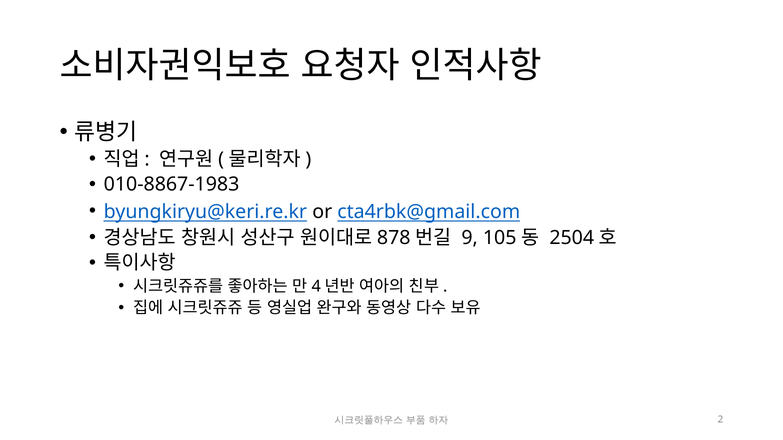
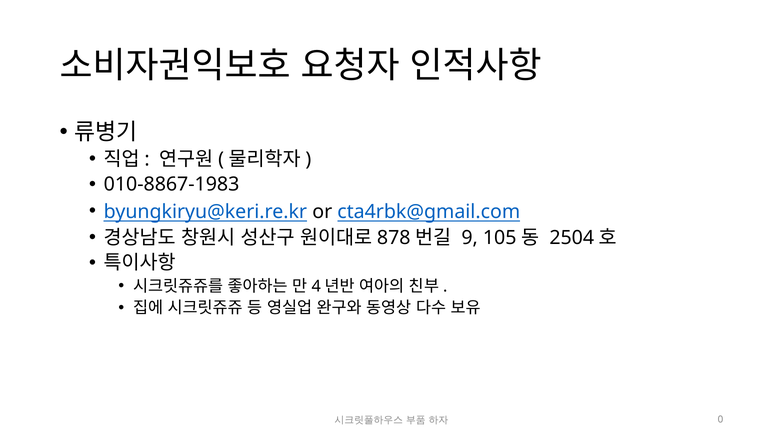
2: 2 -> 0
